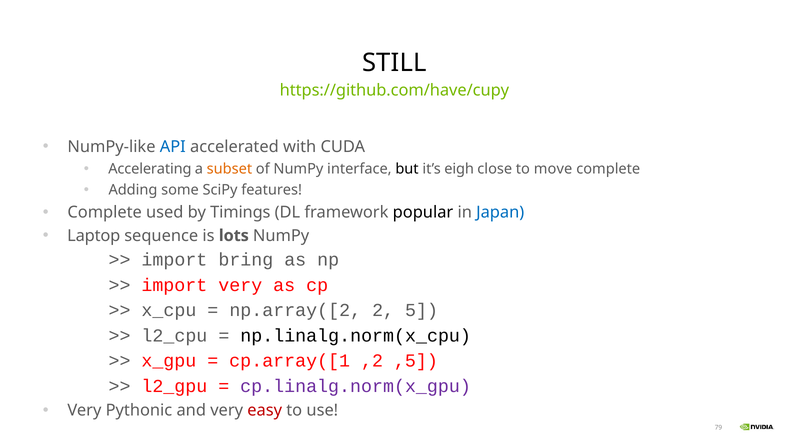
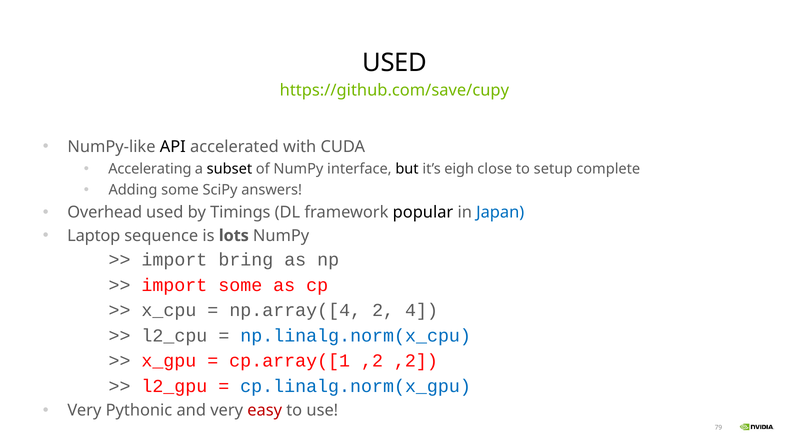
STILL at (394, 63): STILL -> USED
https://github.com/have/cupy: https://github.com/have/cupy -> https://github.com/save/cupy
API colour: blue -> black
subset colour: orange -> black
move: move -> setup
features: features -> answers
Complete at (105, 212): Complete -> Overhead
import very: very -> some
np.array([2: np.array([2 -> np.array([4
5: 5 -> 4
np.linalg.norm(x_cpu colour: black -> blue
,2 ,5: ,5 -> ,2
cp.linalg.norm(x_gpu colour: purple -> blue
